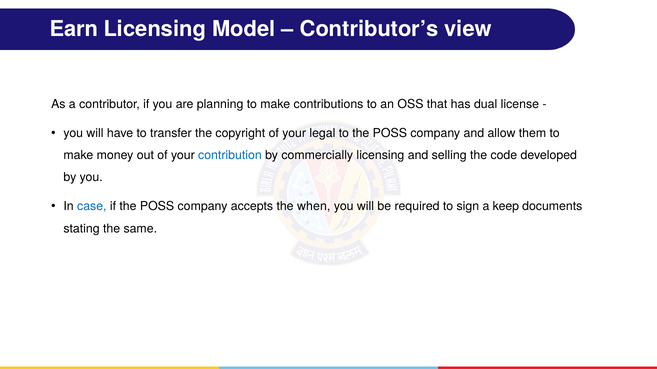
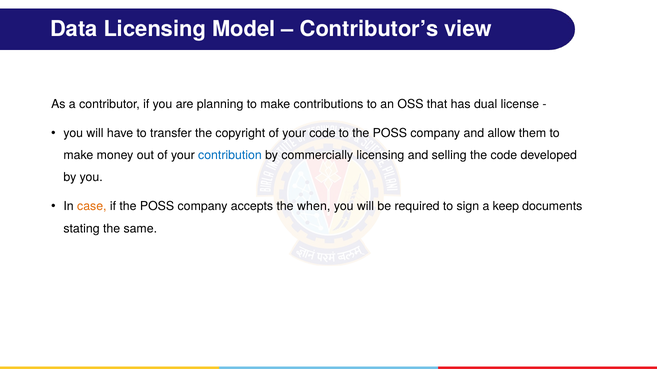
Earn: Earn -> Data
your legal: legal -> code
case colour: blue -> orange
